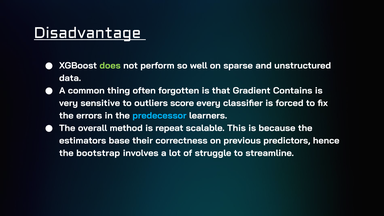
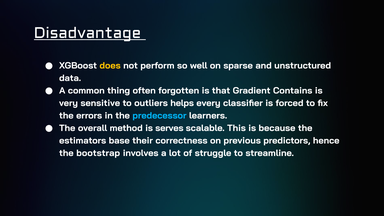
does colour: light green -> yellow
score: score -> helps
repeat: repeat -> serves
